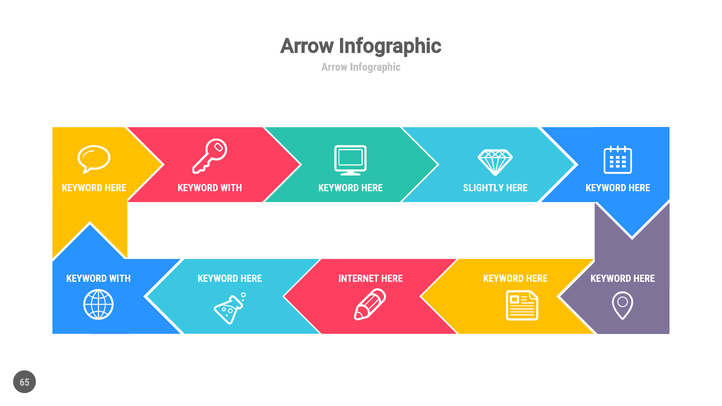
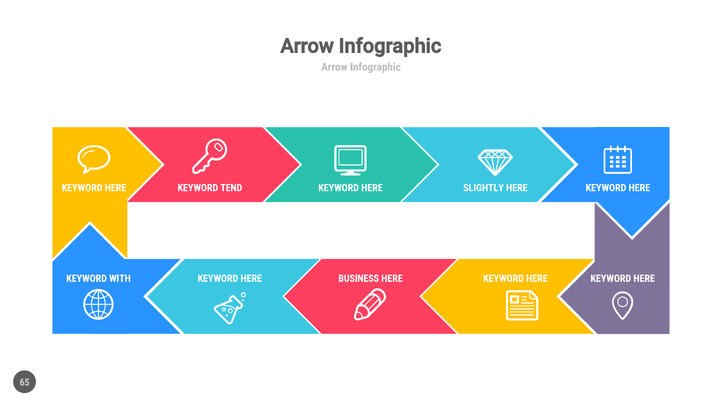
WITH at (231, 188): WITH -> TEND
INTERNET: INTERNET -> BUSINESS
